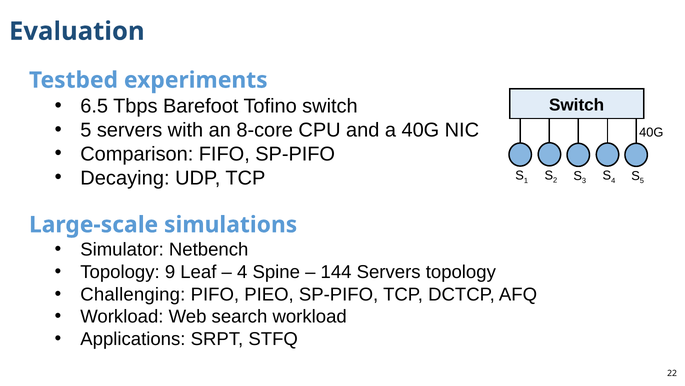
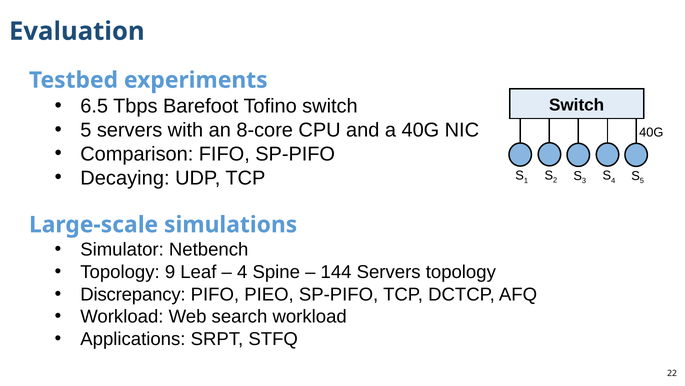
Challenging: Challenging -> Discrepancy
